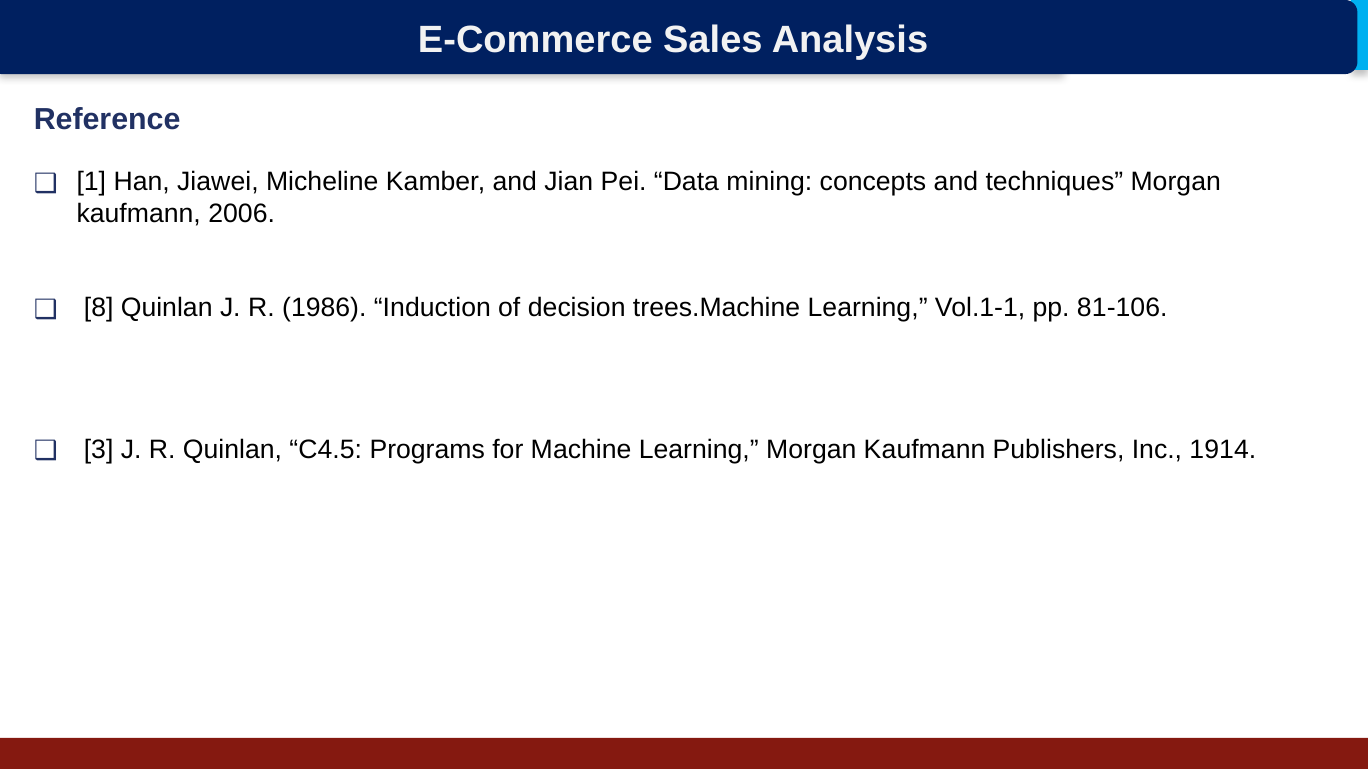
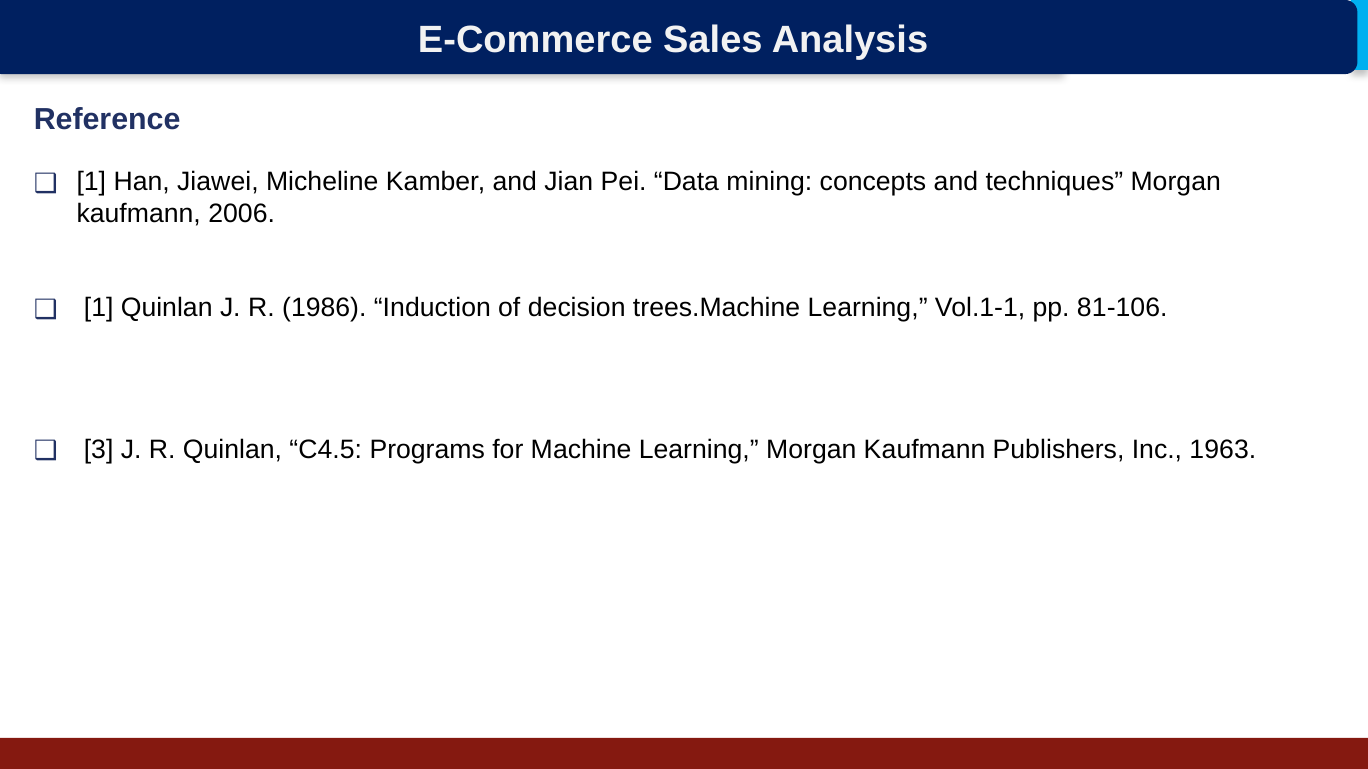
8 at (99, 308): 8 -> 1
1914: 1914 -> 1963
